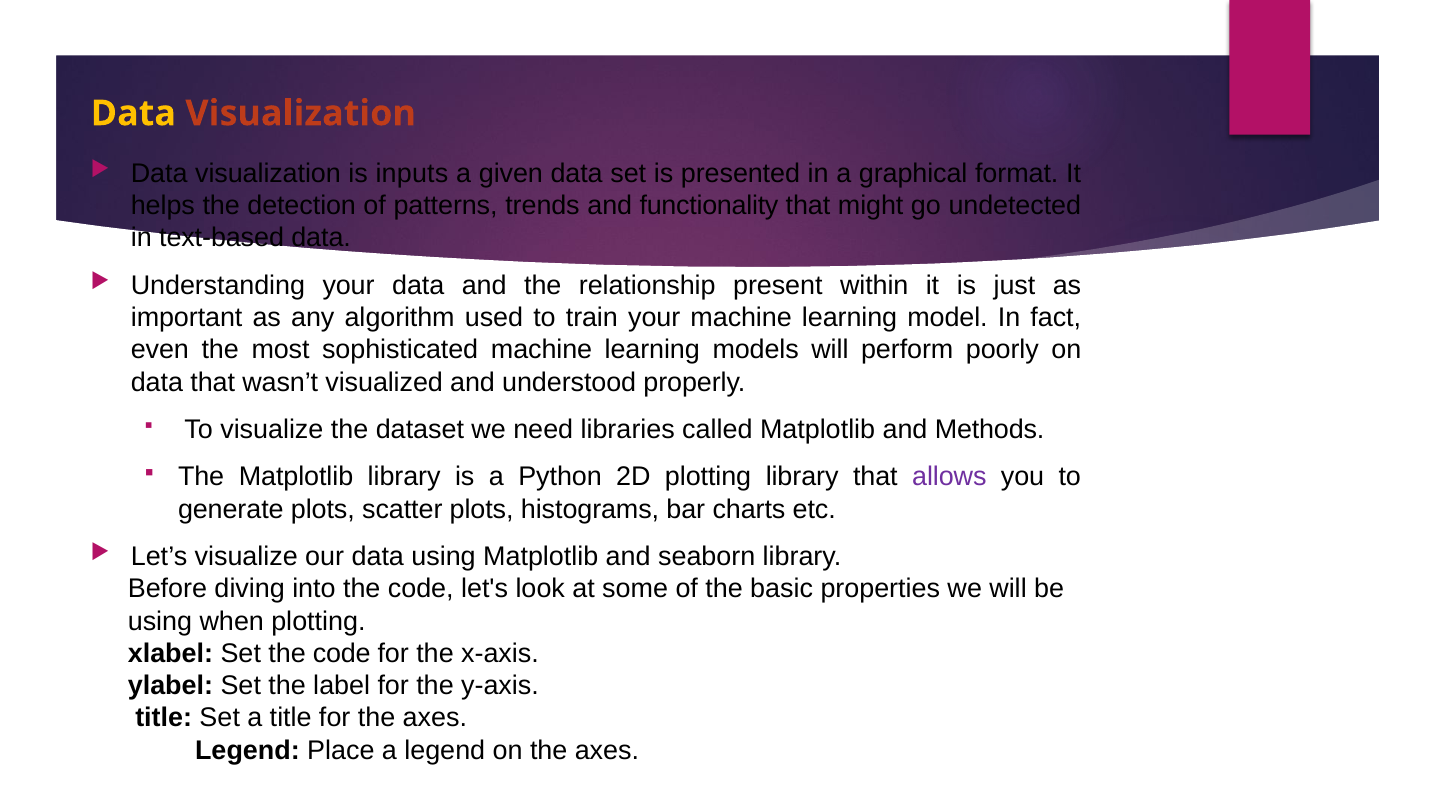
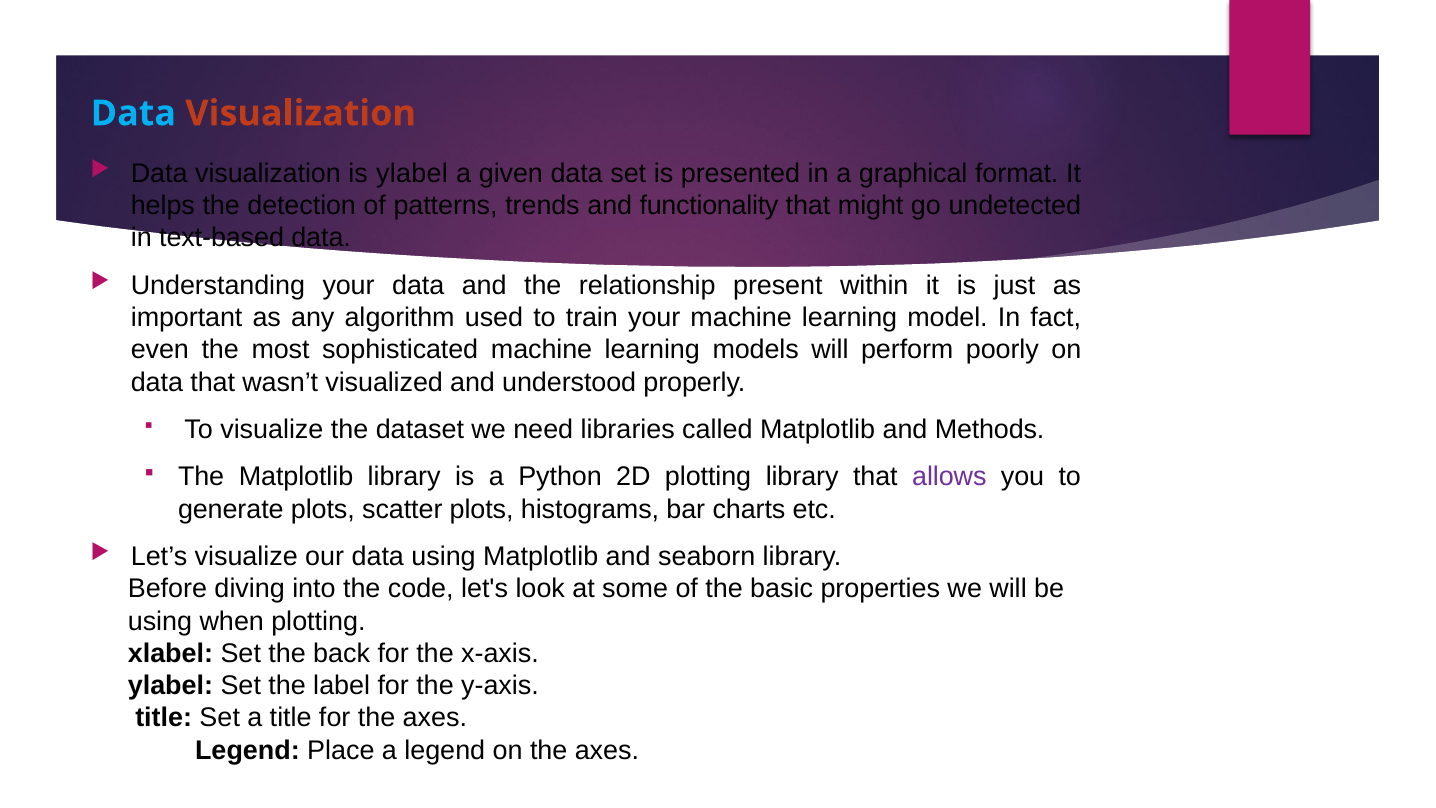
Data at (133, 113) colour: yellow -> light blue
is inputs: inputs -> ylabel
Set the code: code -> back
